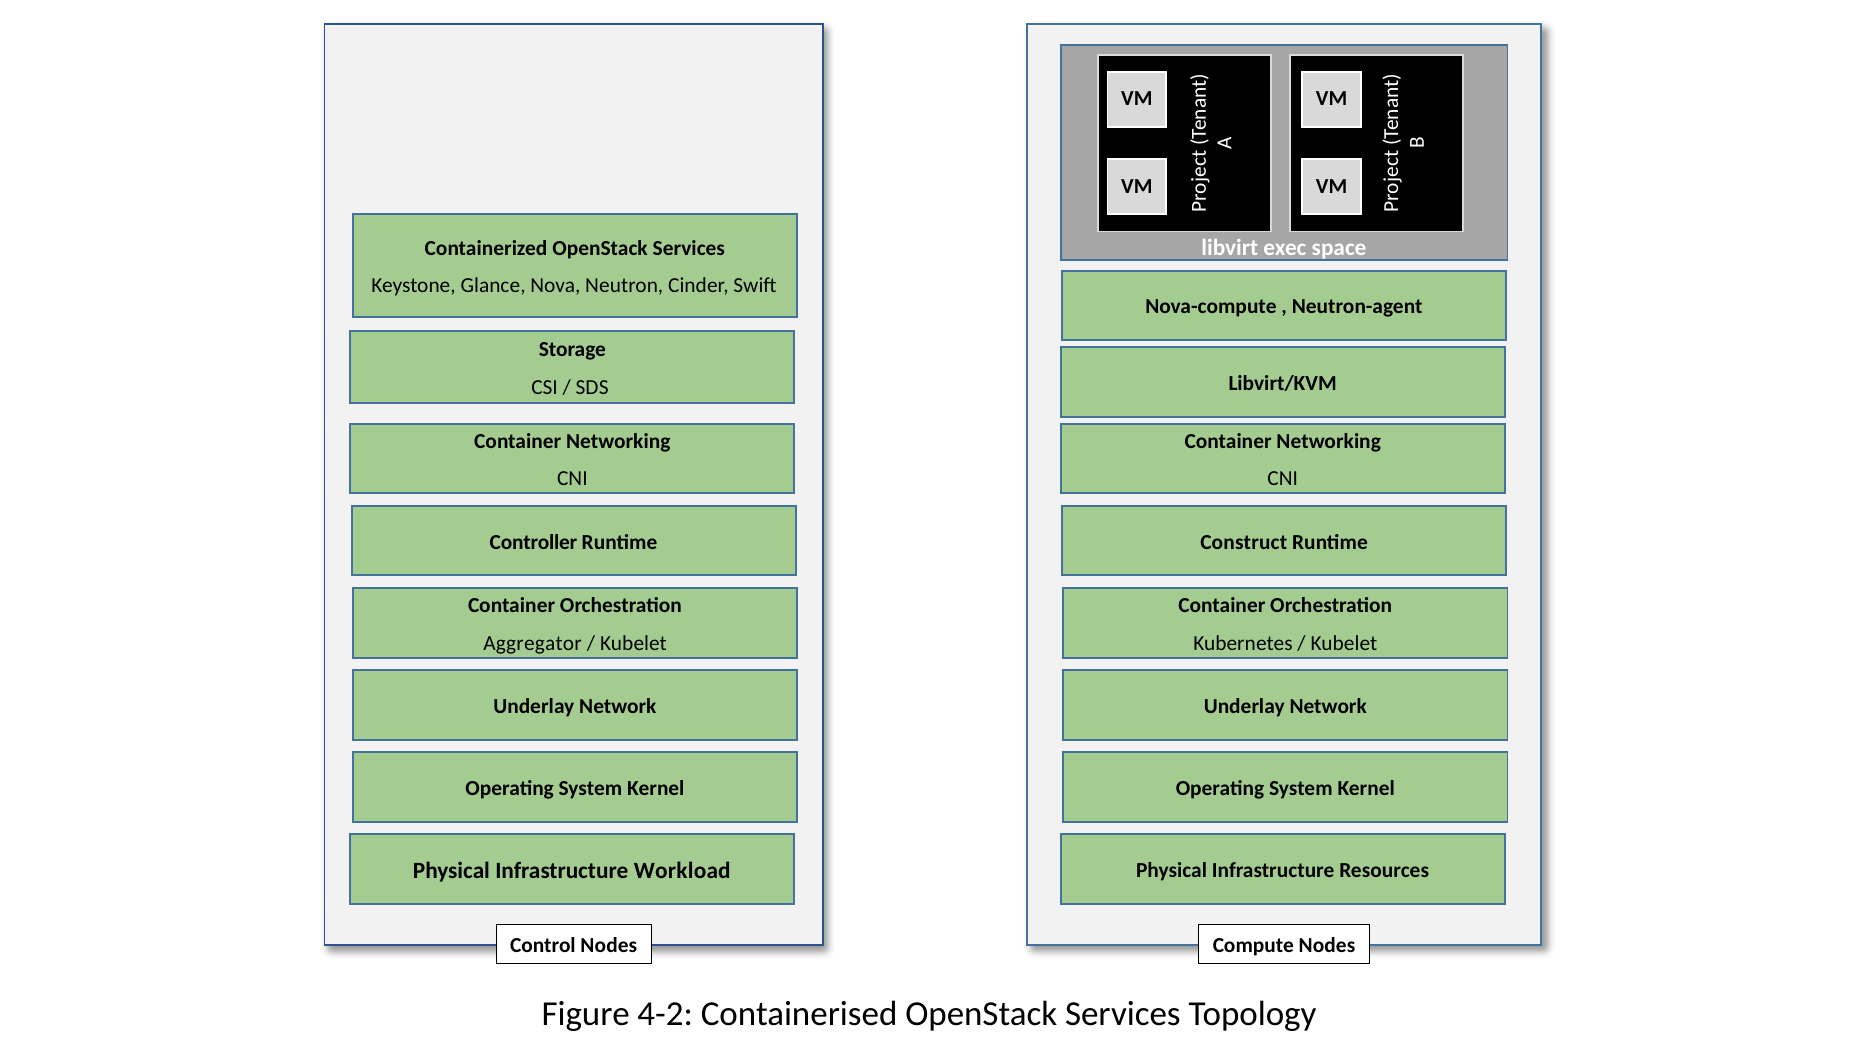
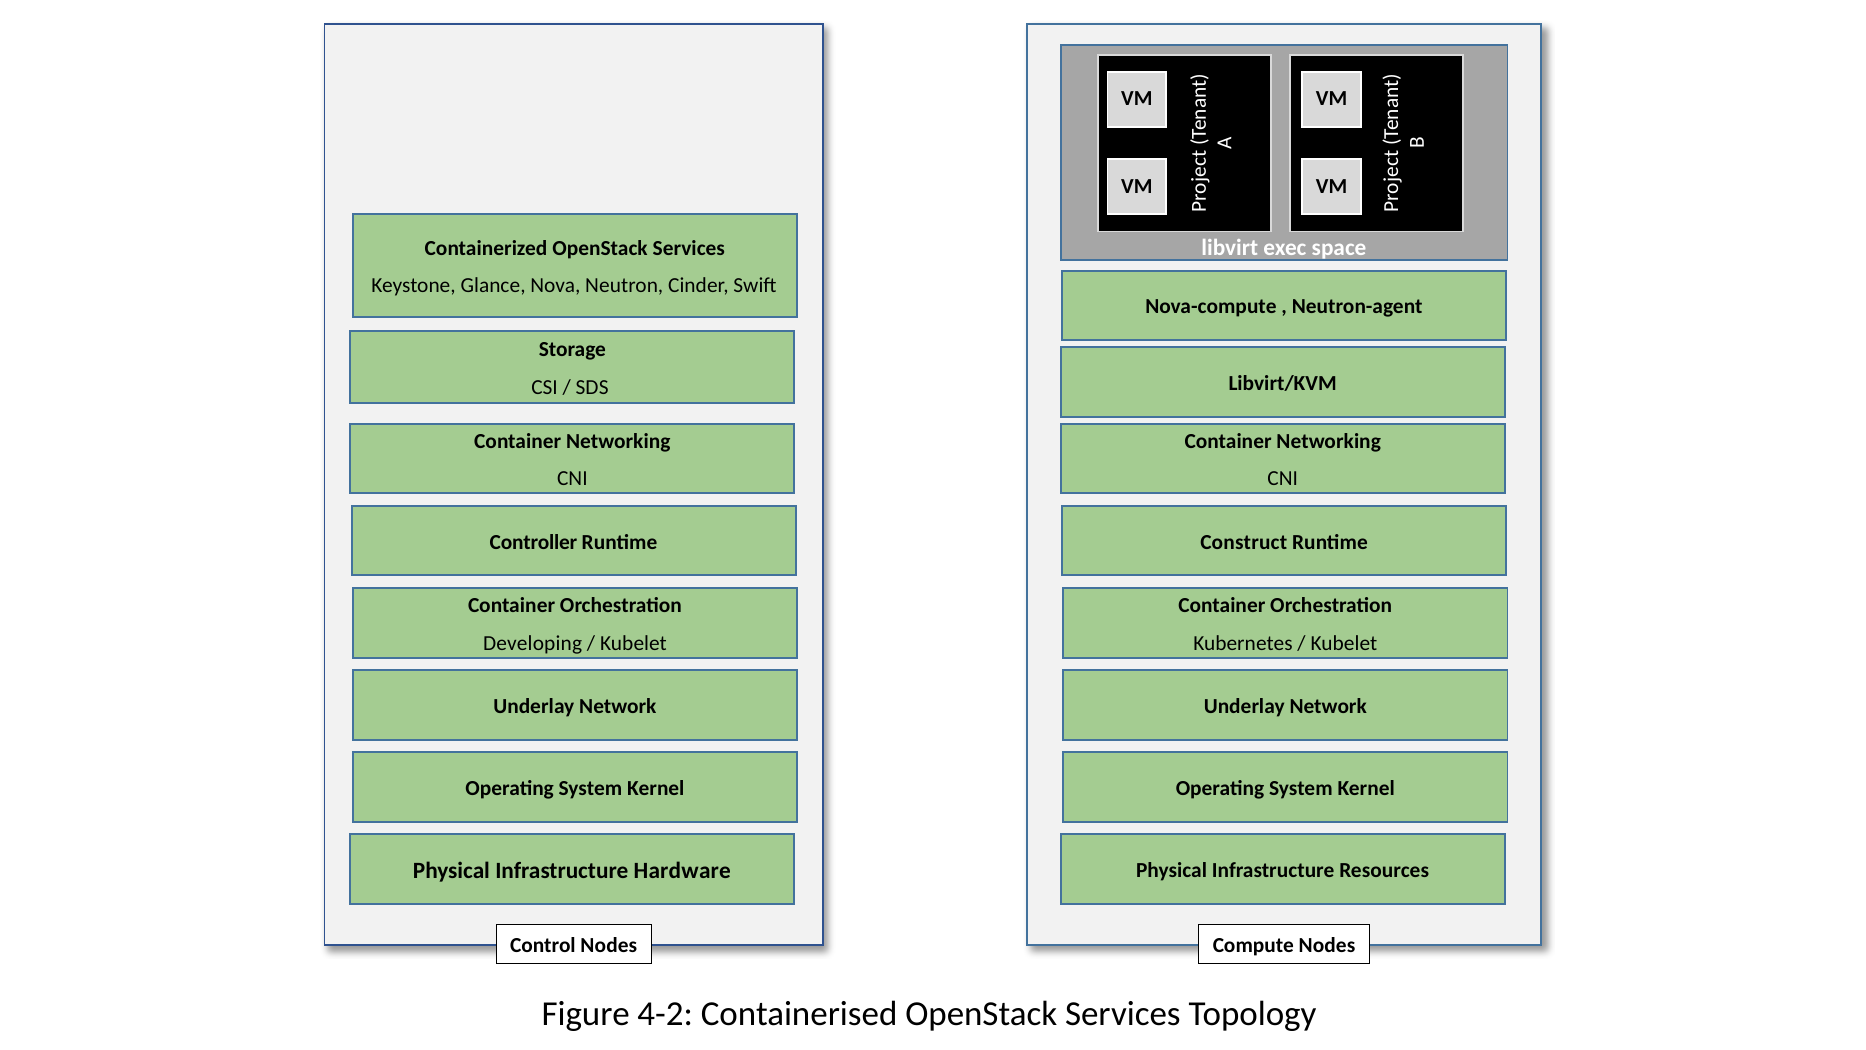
Aggregator: Aggregator -> Developing
Workload: Workload -> Hardware
